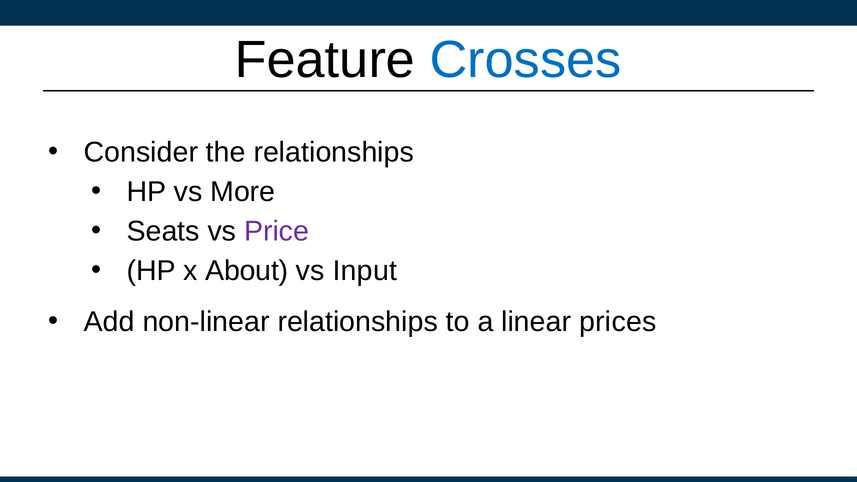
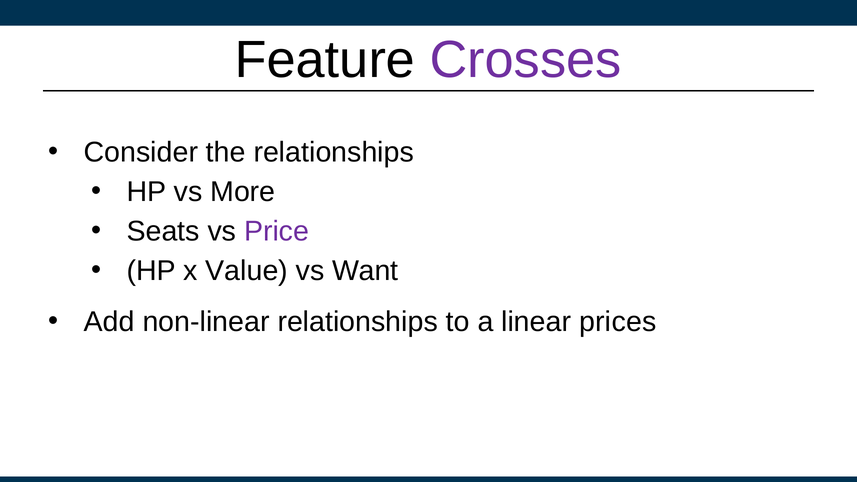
Crosses colour: blue -> purple
About: About -> Value
Input: Input -> Want
